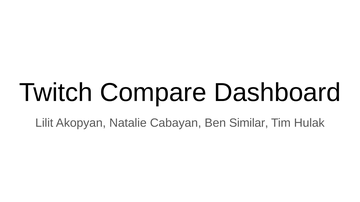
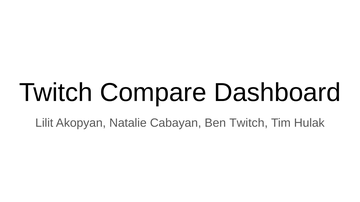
Ben Similar: Similar -> Twitch
